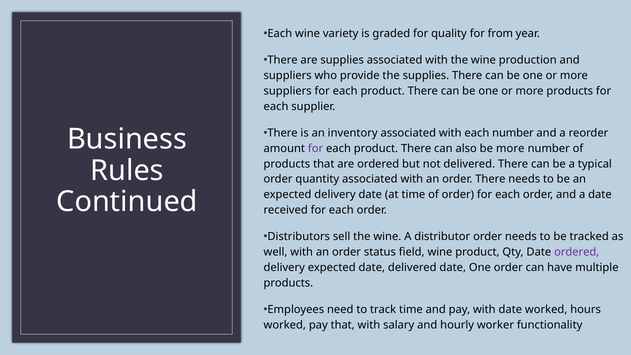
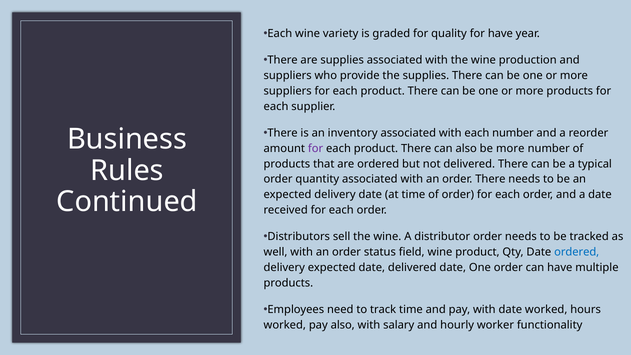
for from: from -> have
ordered at (577, 252) colour: purple -> blue
pay that: that -> also
